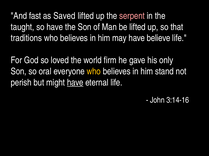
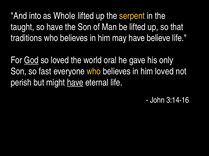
fast: fast -> into
Saved: Saved -> Whole
serpent colour: pink -> yellow
God underline: none -> present
firm: firm -> oral
oral: oral -> fast
him stand: stand -> loved
